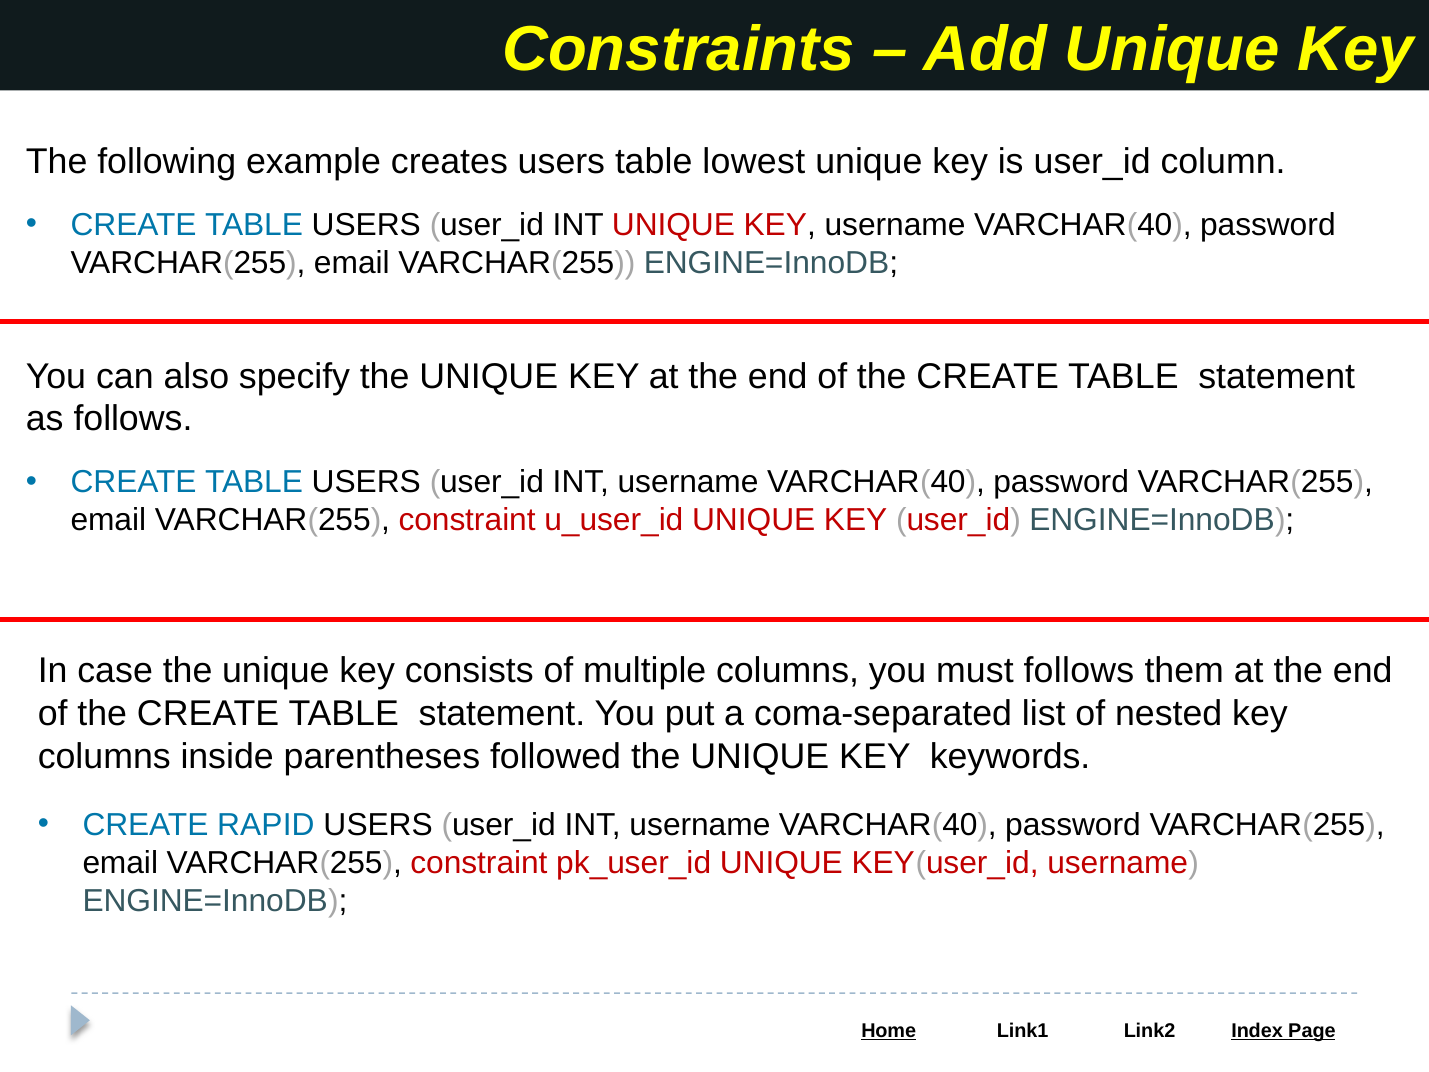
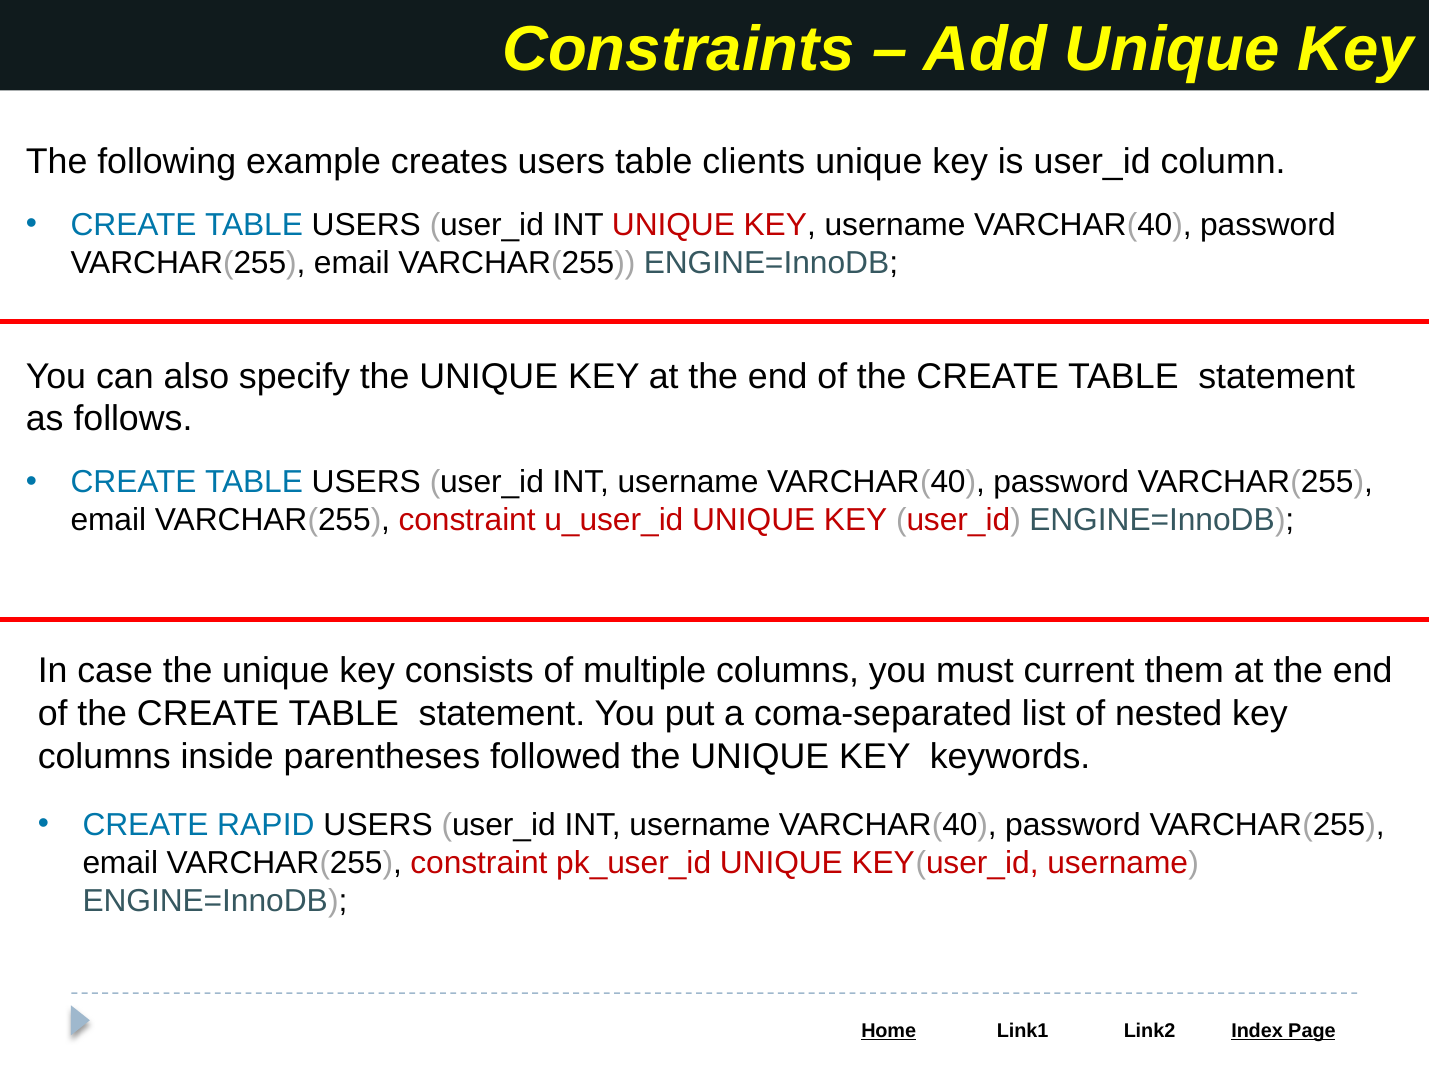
lowest: lowest -> clients
must follows: follows -> current
